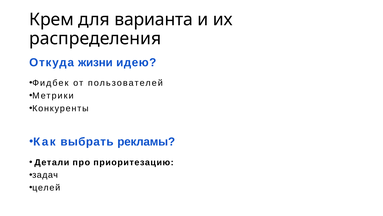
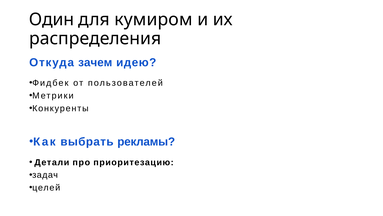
Крем: Крем -> Один
варианта: варианта -> кумиром
жизни: жизни -> зачем
